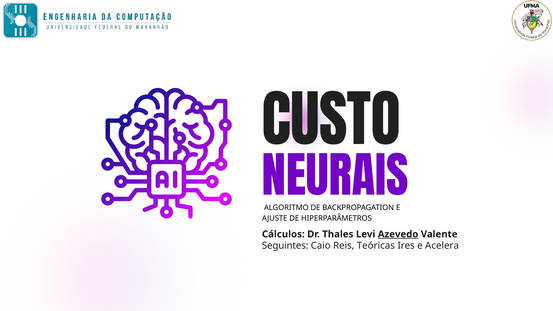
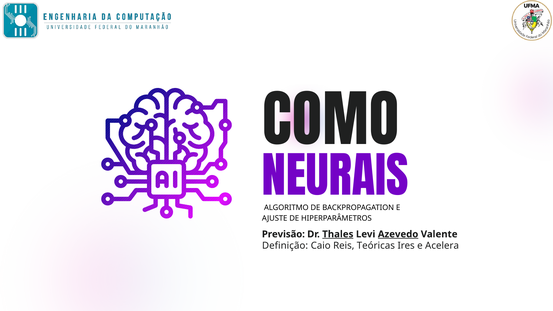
CUSTO: CUSTO -> COMO
Cálculos: Cálculos -> Previsão
Thales underline: none -> present
Seguintes: Seguintes -> Definição
